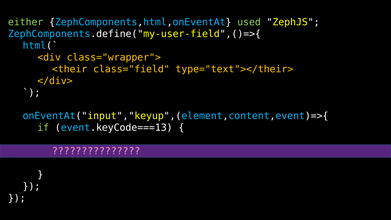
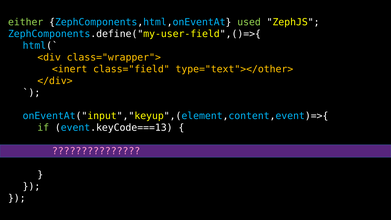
<their: <their -> <inert
type="text"></their>: type="text"></their> -> type="text"></other>
